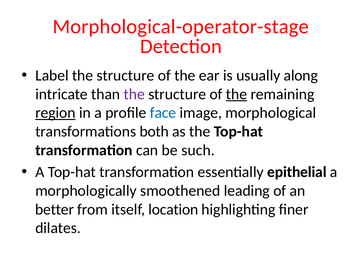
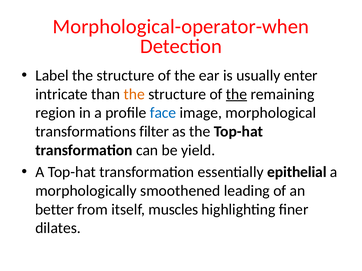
Morphological-operator-stage: Morphological-operator-stage -> Morphological-operator-when
along: along -> enter
the at (134, 94) colour: purple -> orange
region underline: present -> none
both: both -> filter
such: such -> yield
location: location -> muscles
